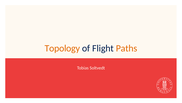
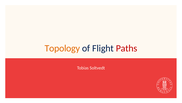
Paths colour: orange -> red
